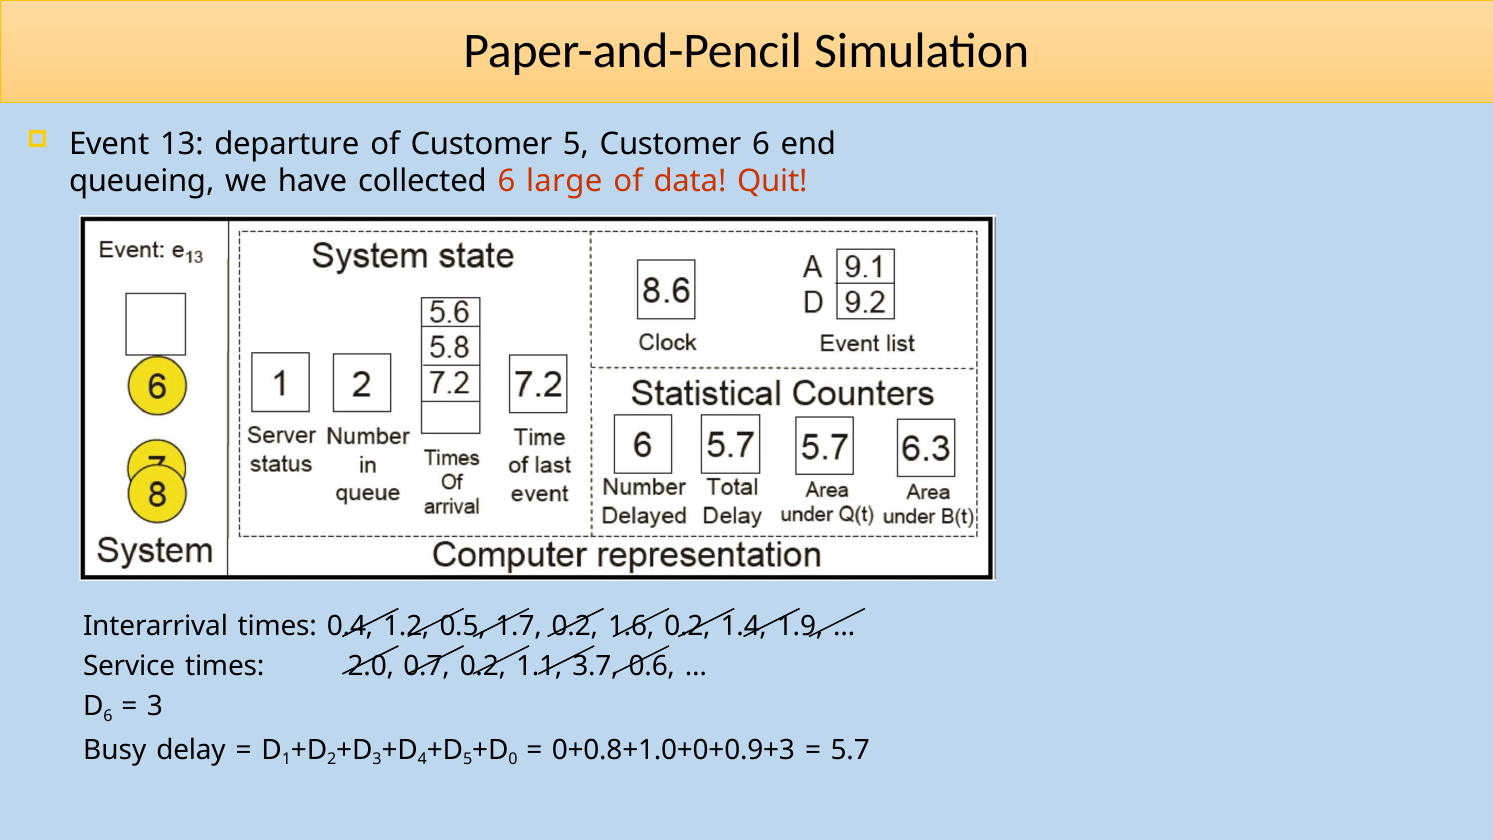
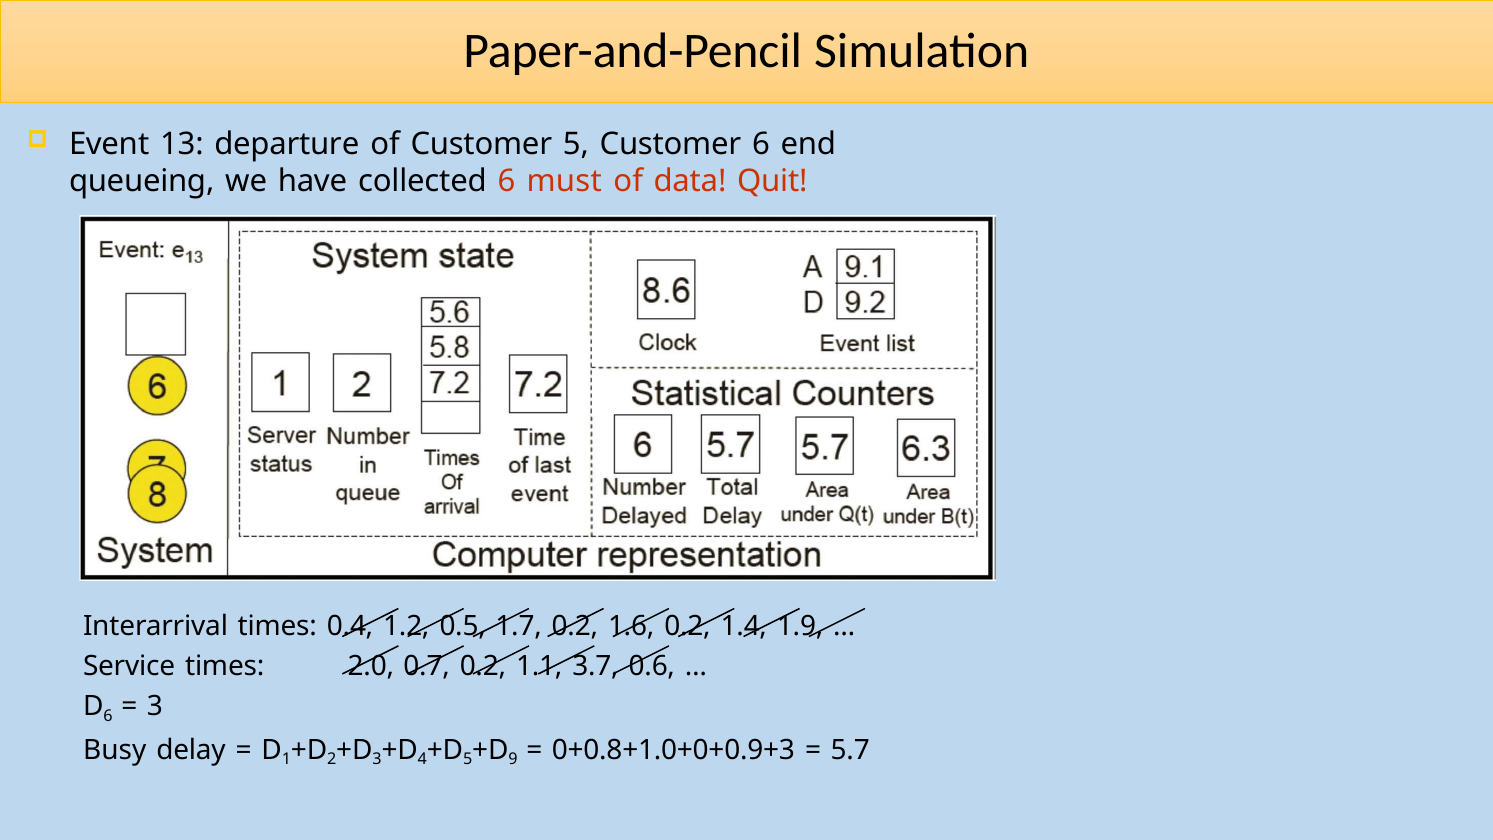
large: large -> must
0: 0 -> 9
